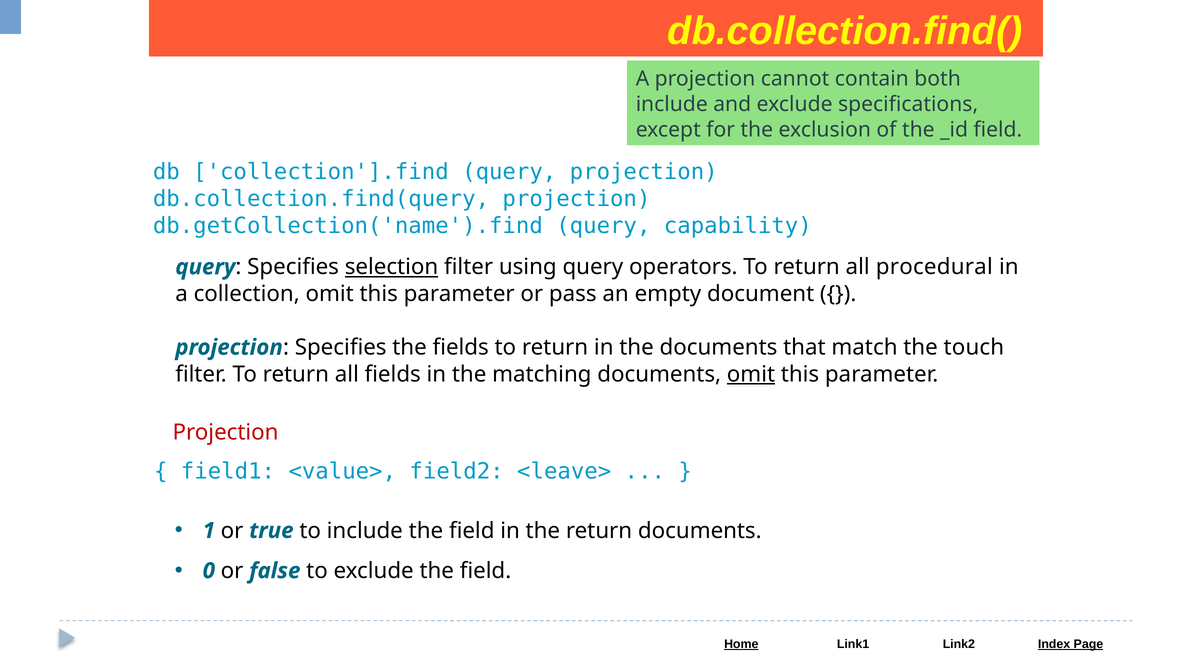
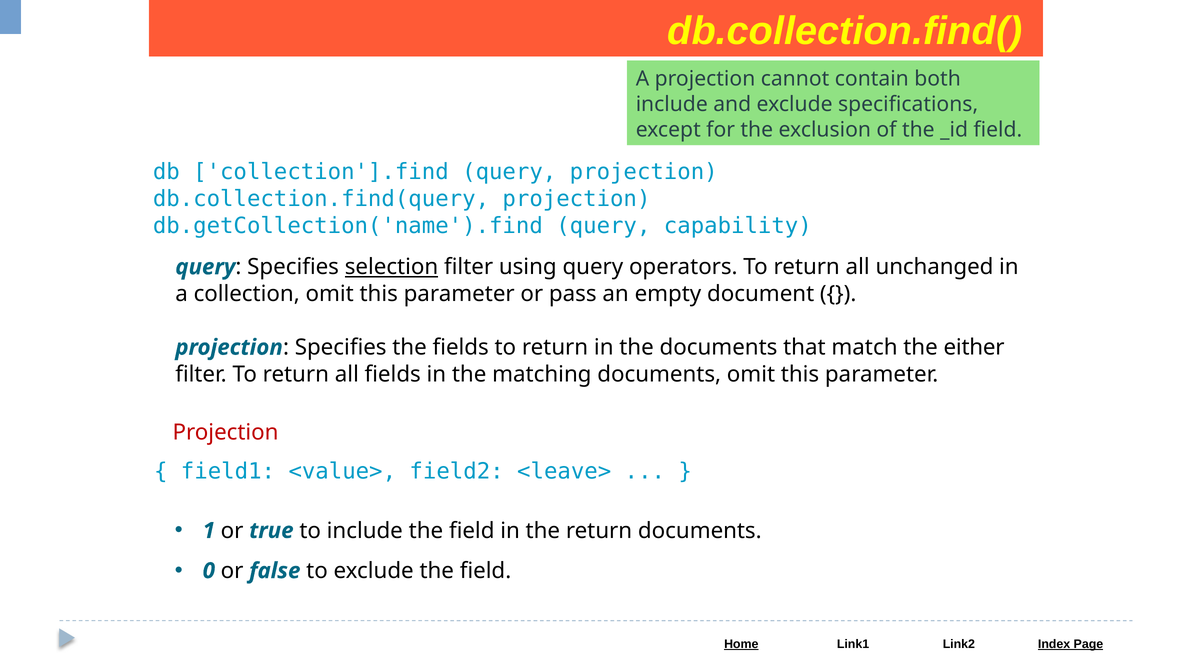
procedural: procedural -> unchanged
touch: touch -> either
omit at (751, 374) underline: present -> none
